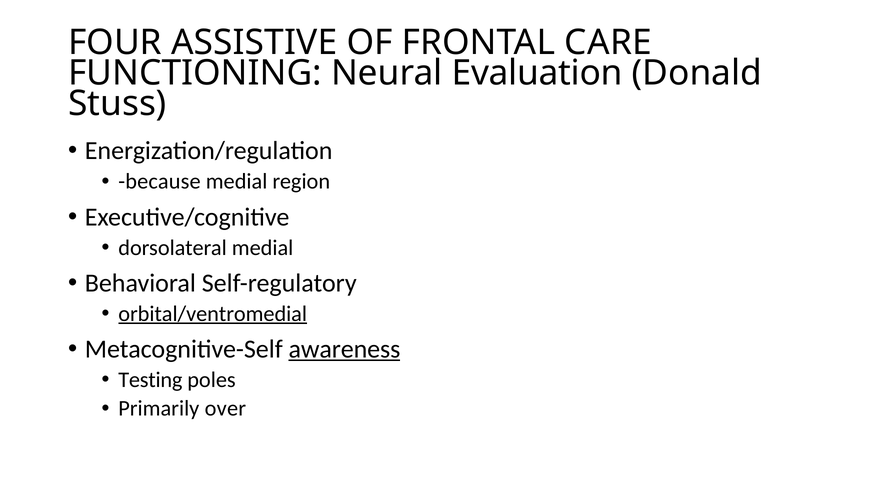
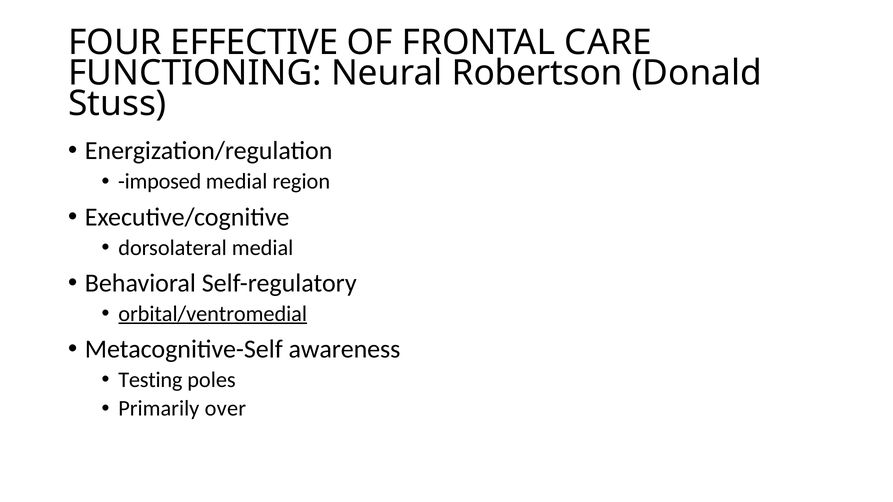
ASSISTIVE: ASSISTIVE -> EFFECTIVE
Evaluation: Evaluation -> Robertson
because: because -> imposed
awareness underline: present -> none
